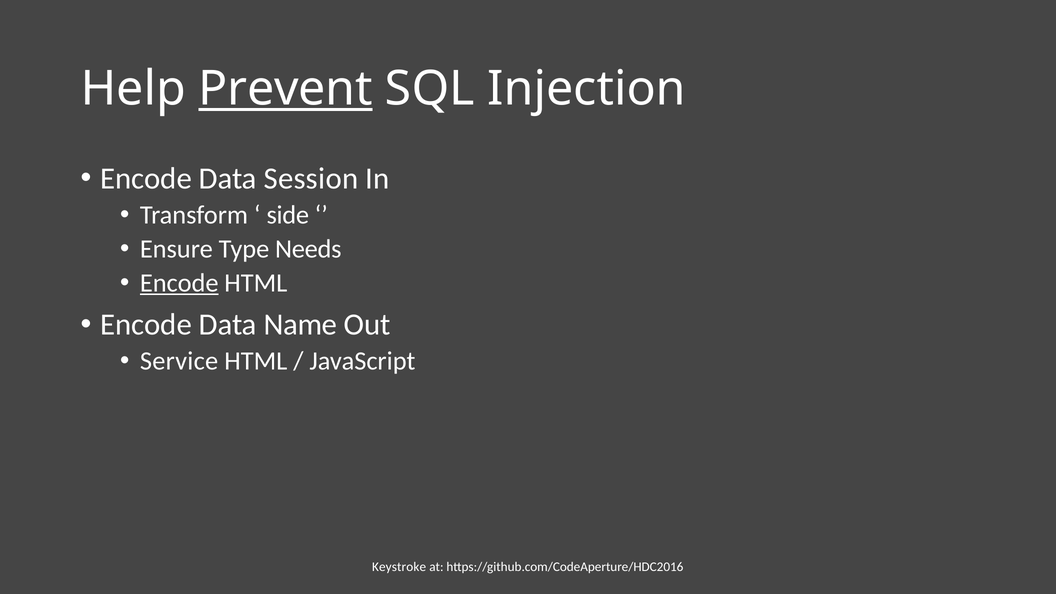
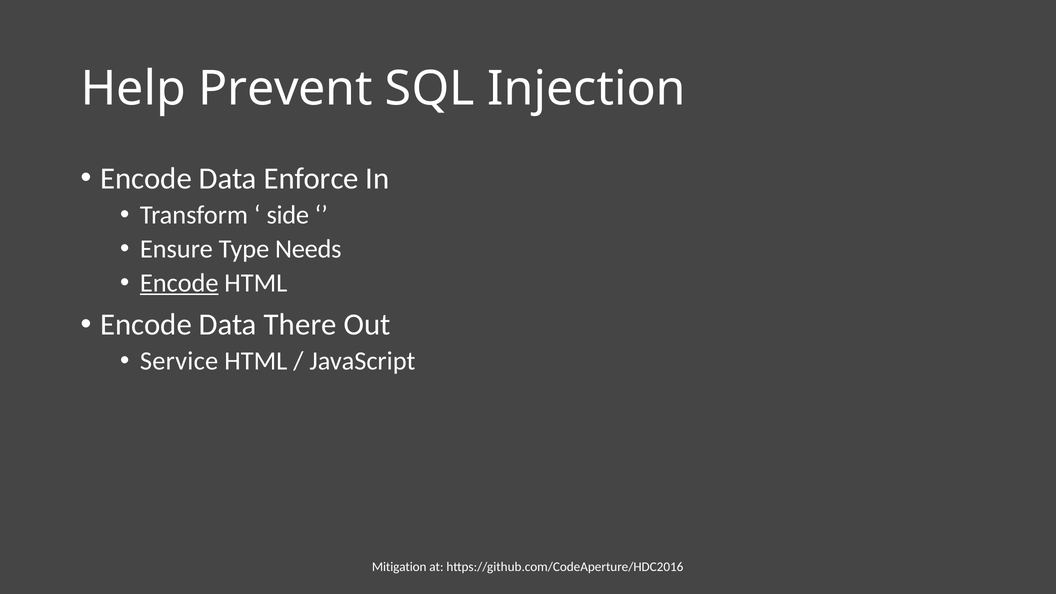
Prevent underline: present -> none
Session: Session -> Enforce
Name: Name -> There
Keystroke: Keystroke -> Mitigation
